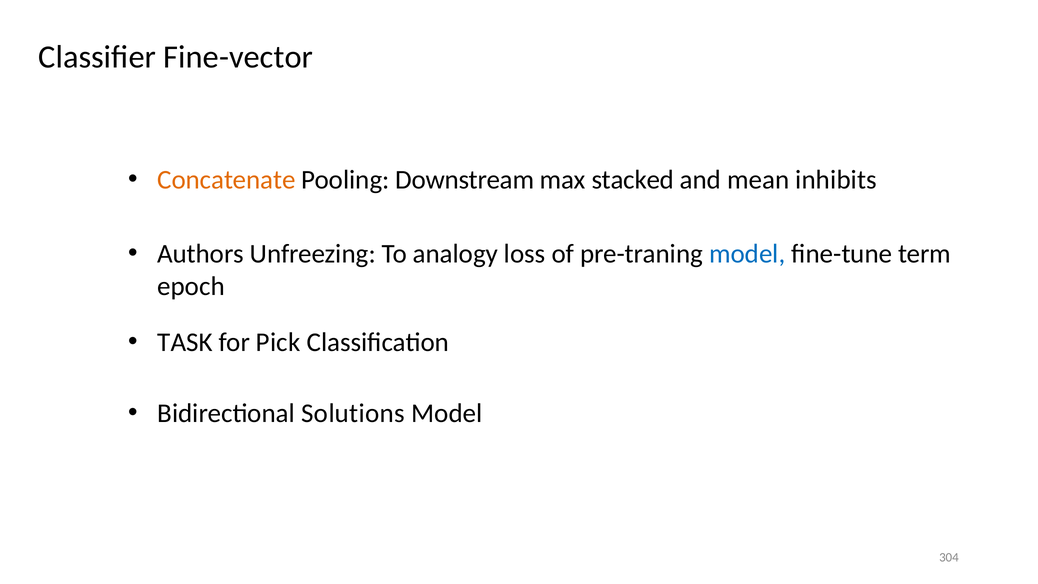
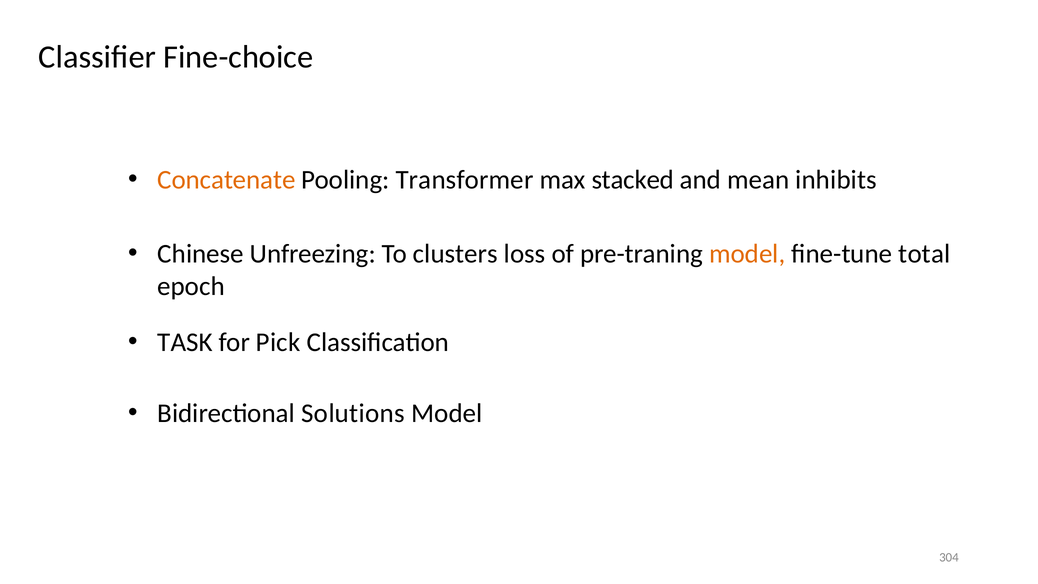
Fine-vector: Fine-vector -> Fine-choice
Downstream: Downstream -> Transformer
Authors: Authors -> Chinese
analogy: analogy -> clusters
model at (747, 254) colour: blue -> orange
term: term -> total
